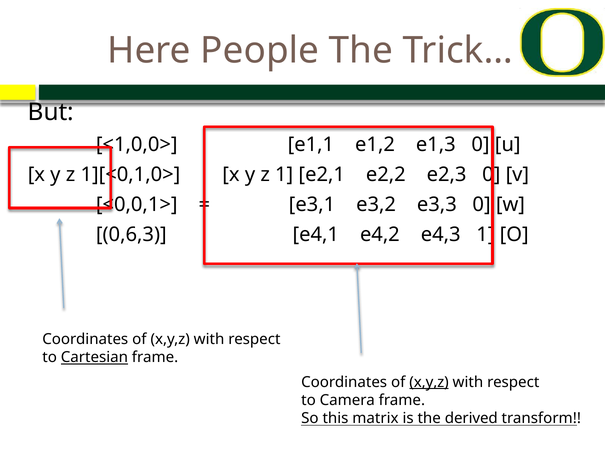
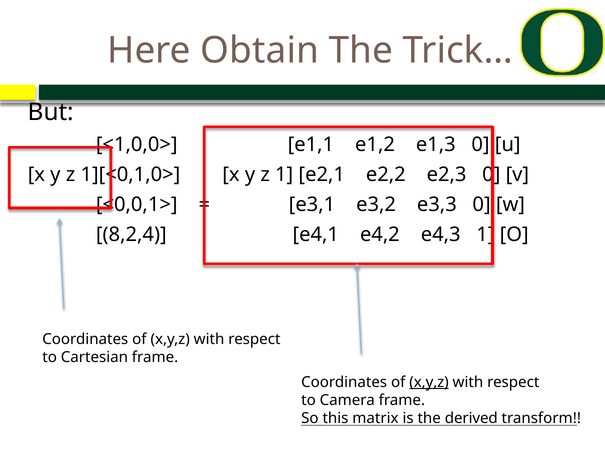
People: People -> Obtain
0,6,3: 0,6,3 -> 8,2,4
Cartesian underline: present -> none
